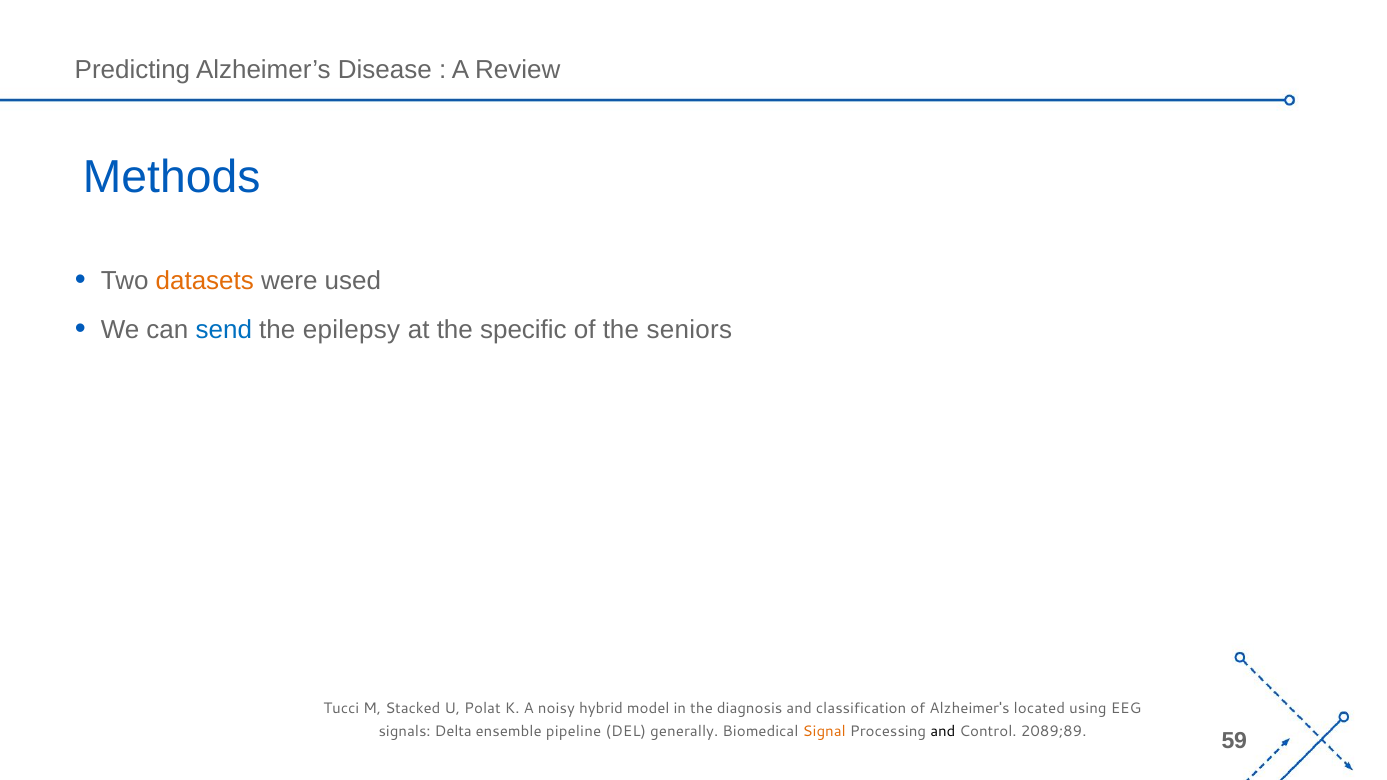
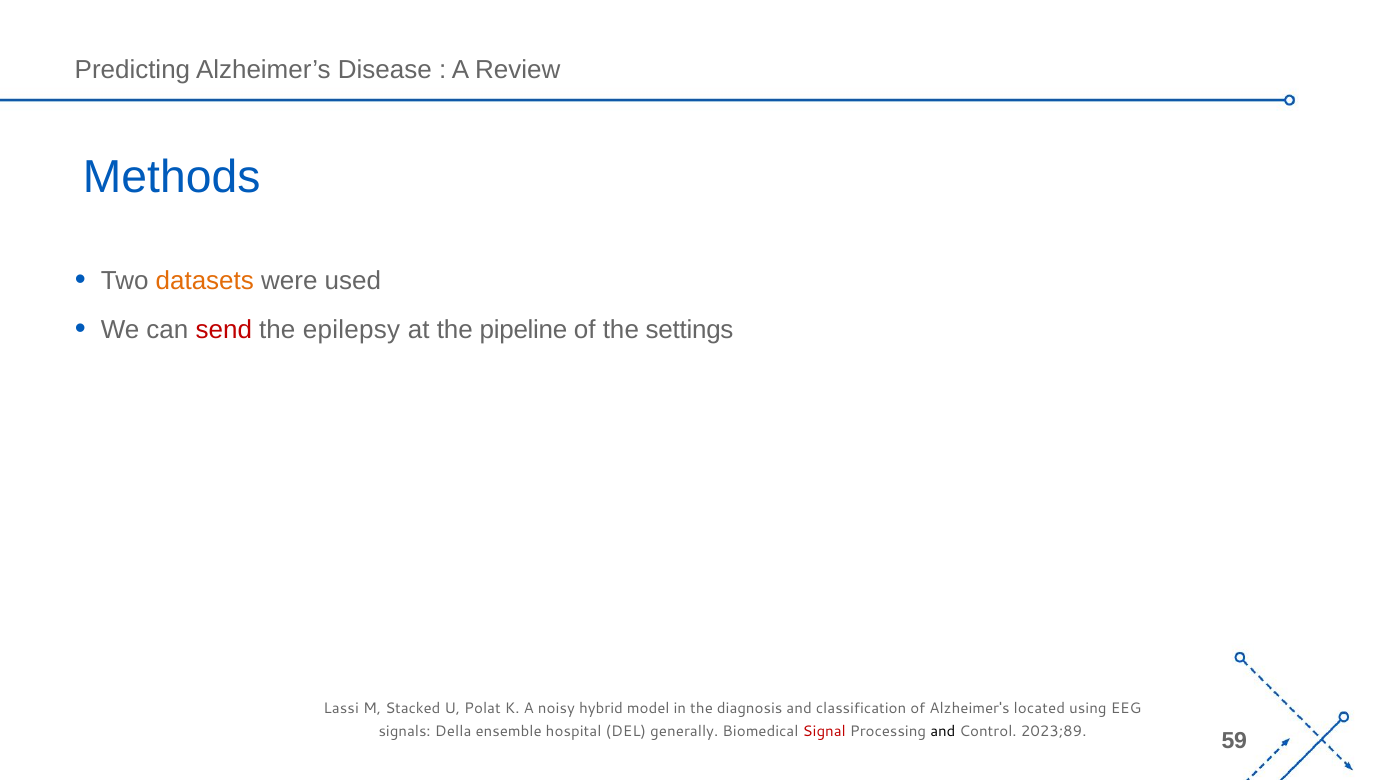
send colour: blue -> red
specific: specific -> pipeline
seniors: seniors -> settings
Tucci: Tucci -> Lassi
Delta: Delta -> Della
pipeline: pipeline -> hospital
Signal colour: orange -> red
2089;89: 2089;89 -> 2023;89
